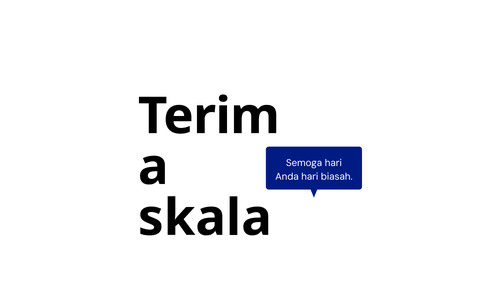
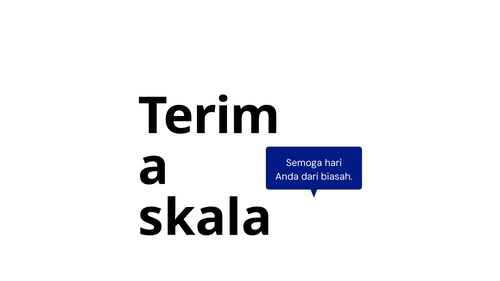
Anda hari: hari -> dari
